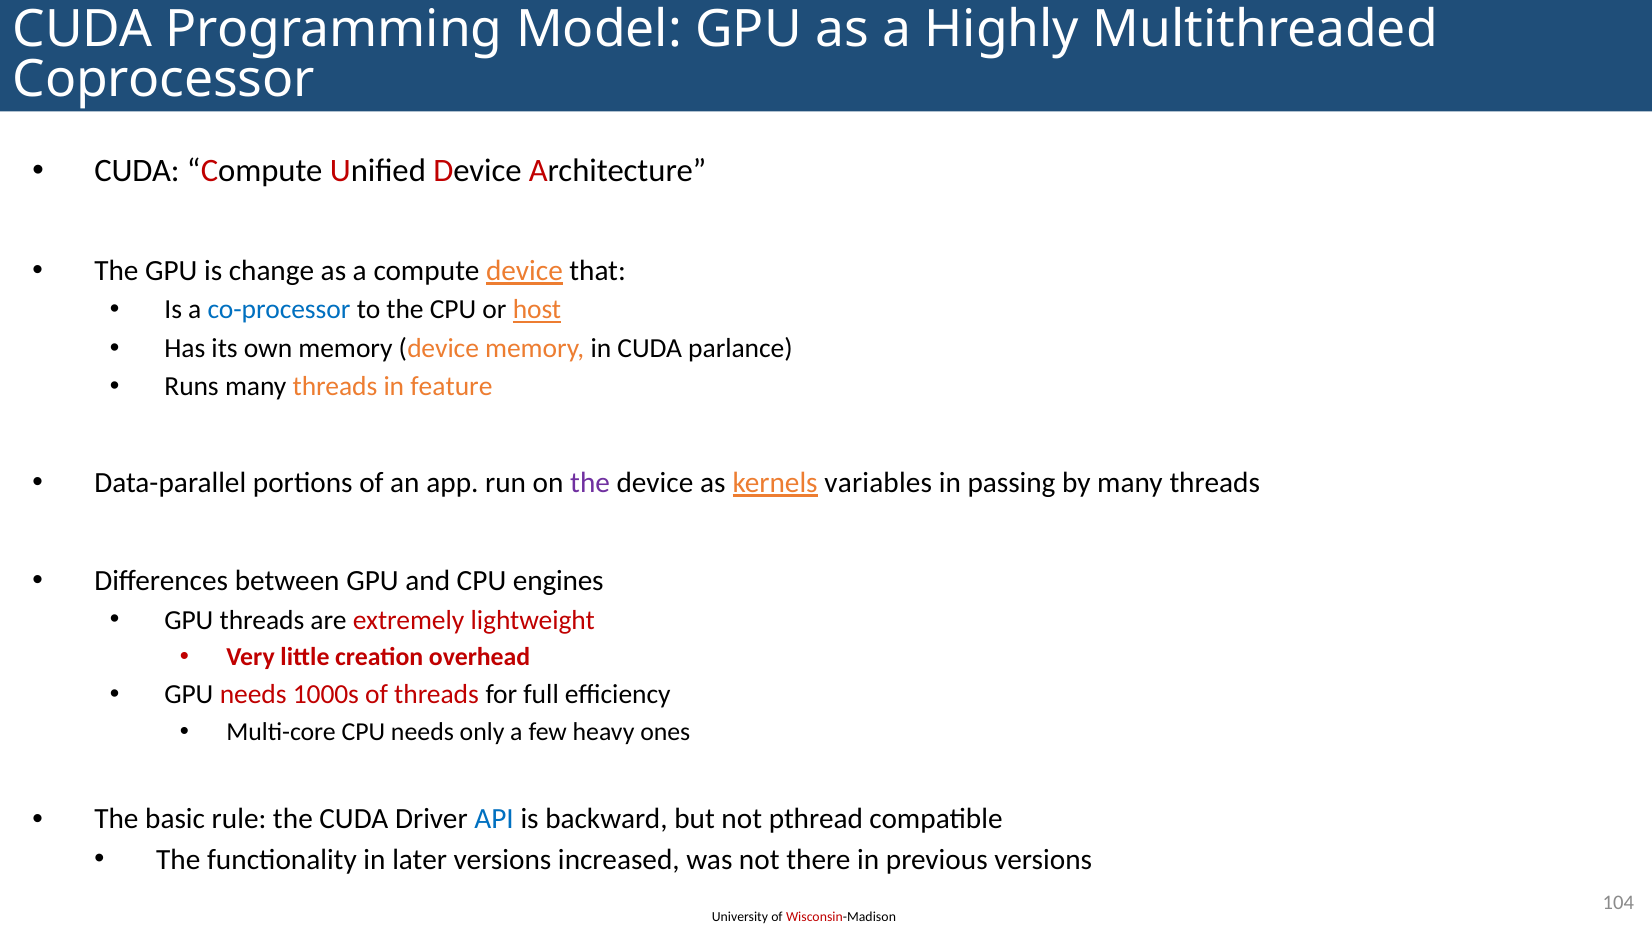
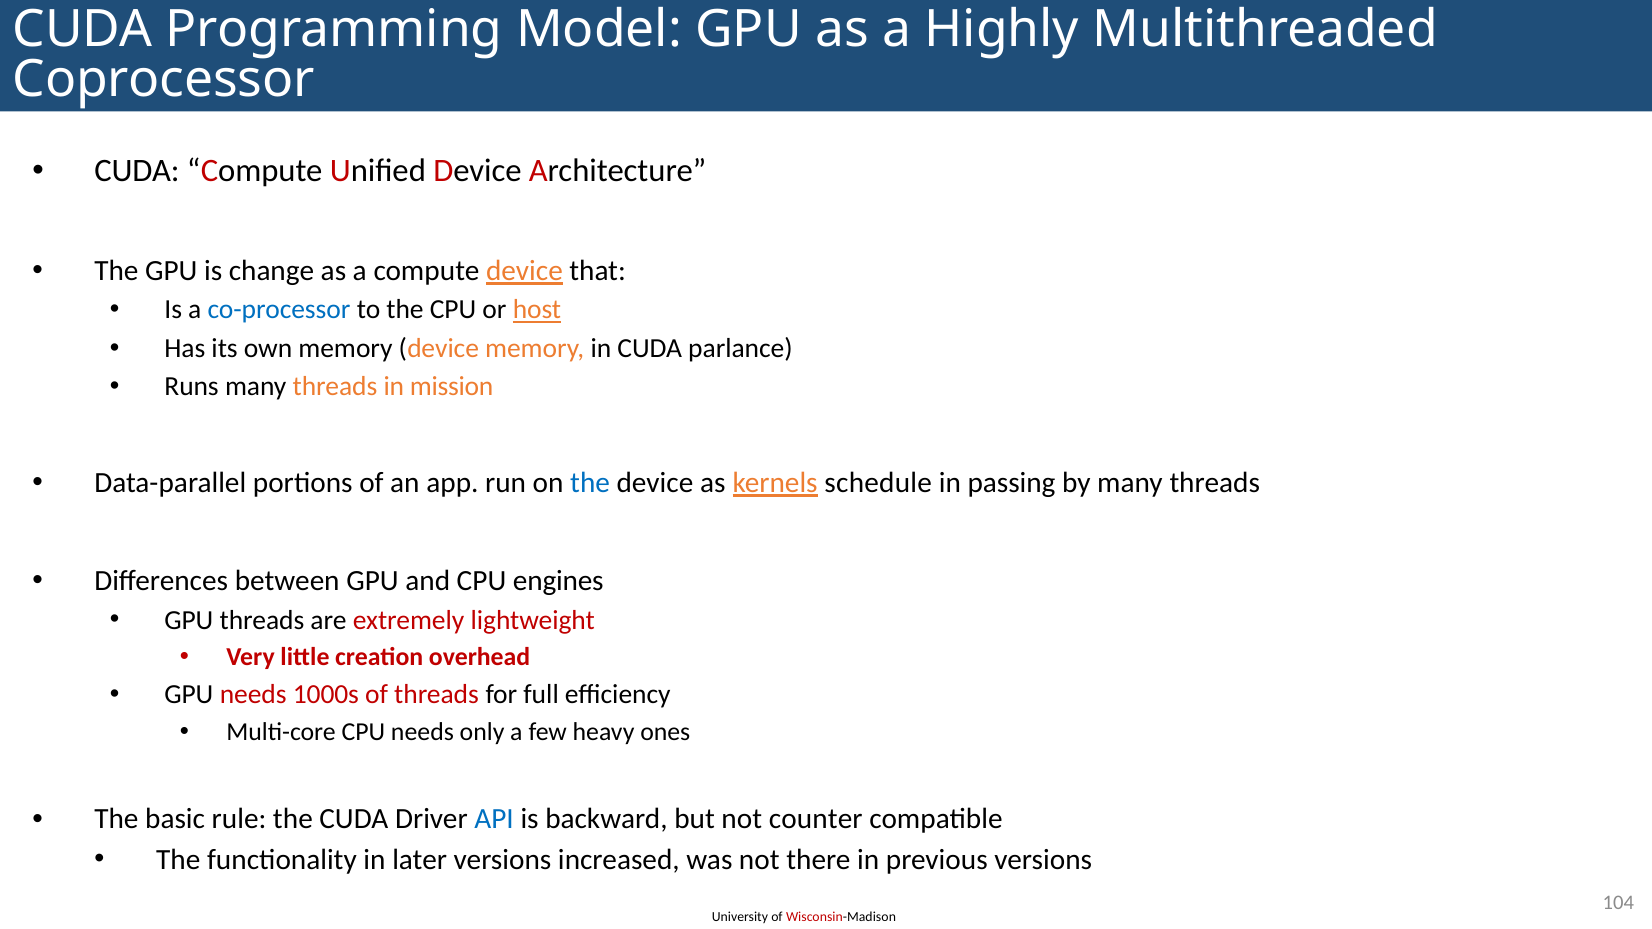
feature: feature -> mission
the at (590, 483) colour: purple -> blue
variables: variables -> schedule
pthread: pthread -> counter
